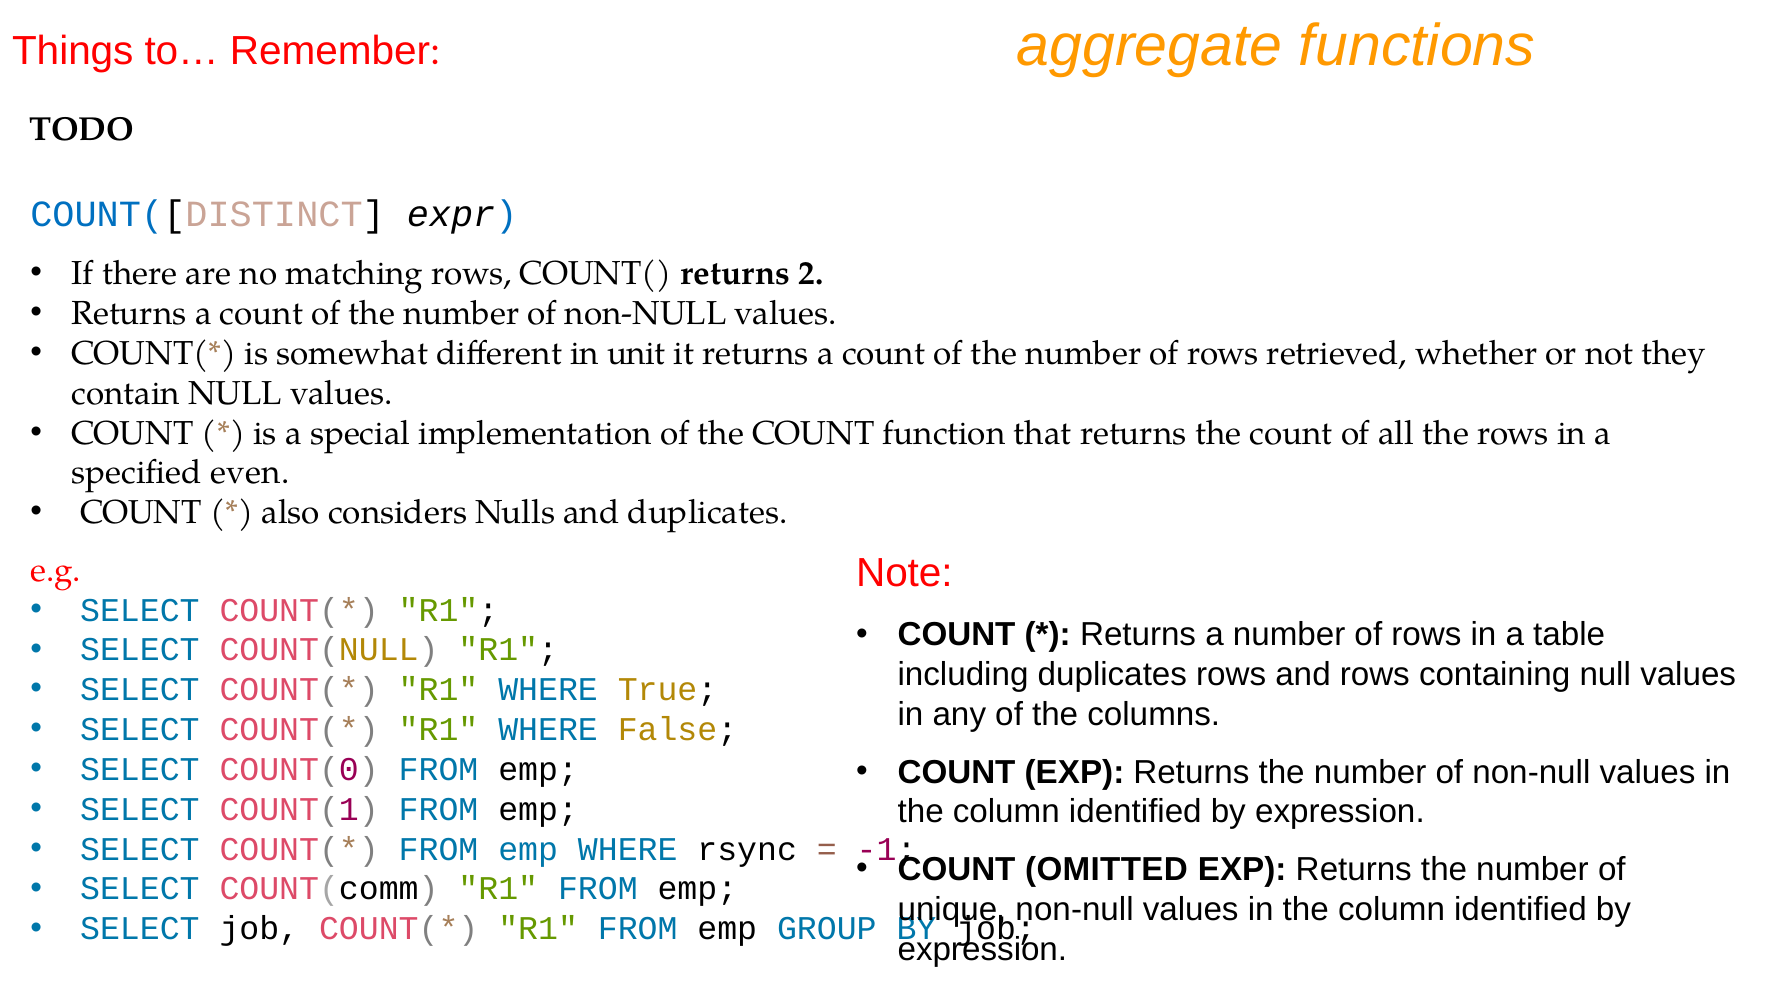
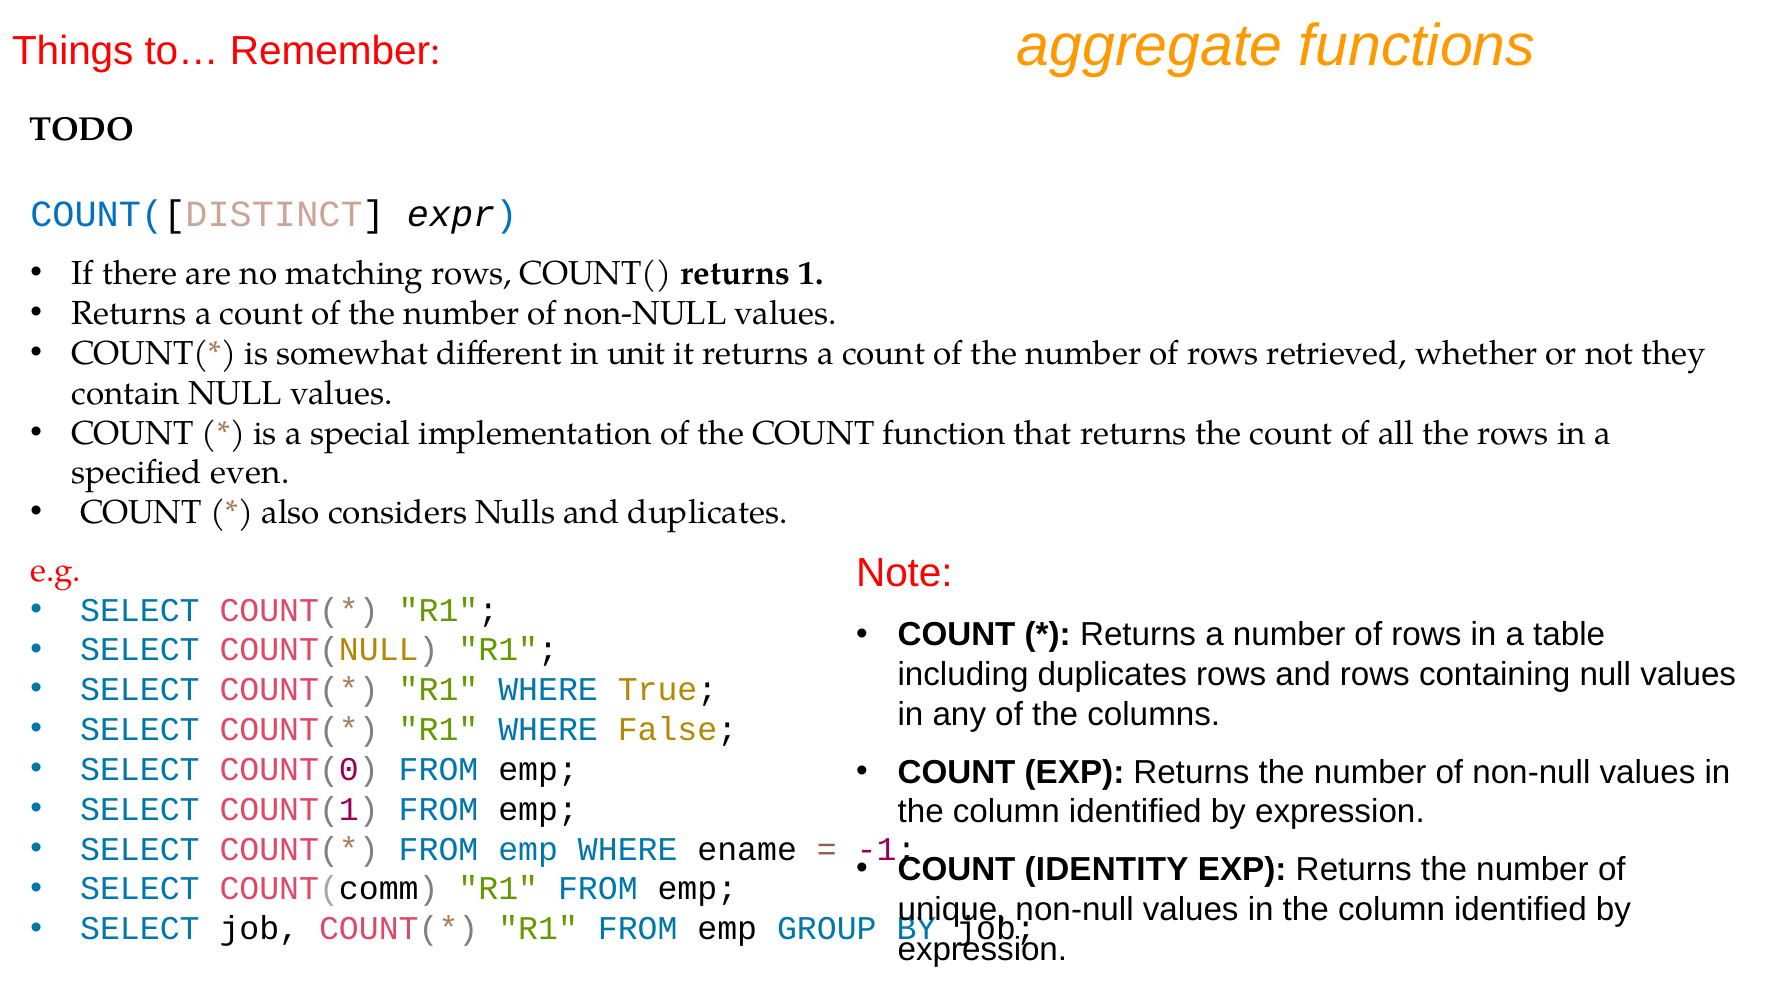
2: 2 -> 1
rsync: rsync -> ename
OMITTED: OMITTED -> IDENTITY
